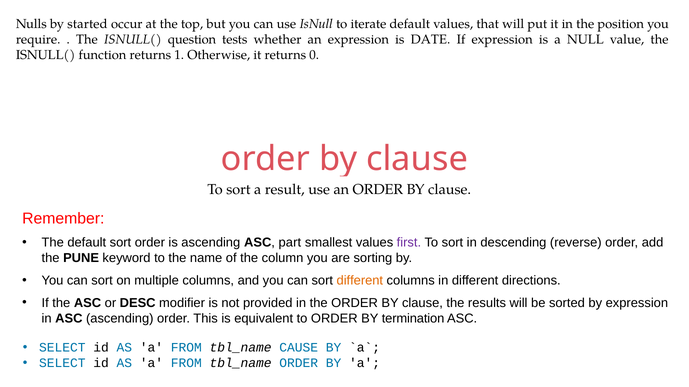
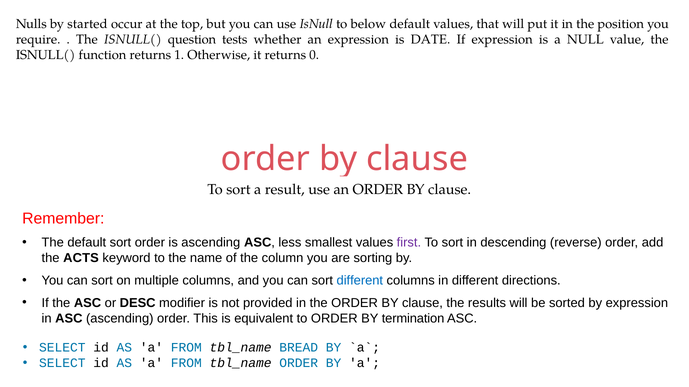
iterate: iterate -> below
part: part -> less
PUNE: PUNE -> ACTS
different at (360, 281) colour: orange -> blue
CAUSE: CAUSE -> BREAD
